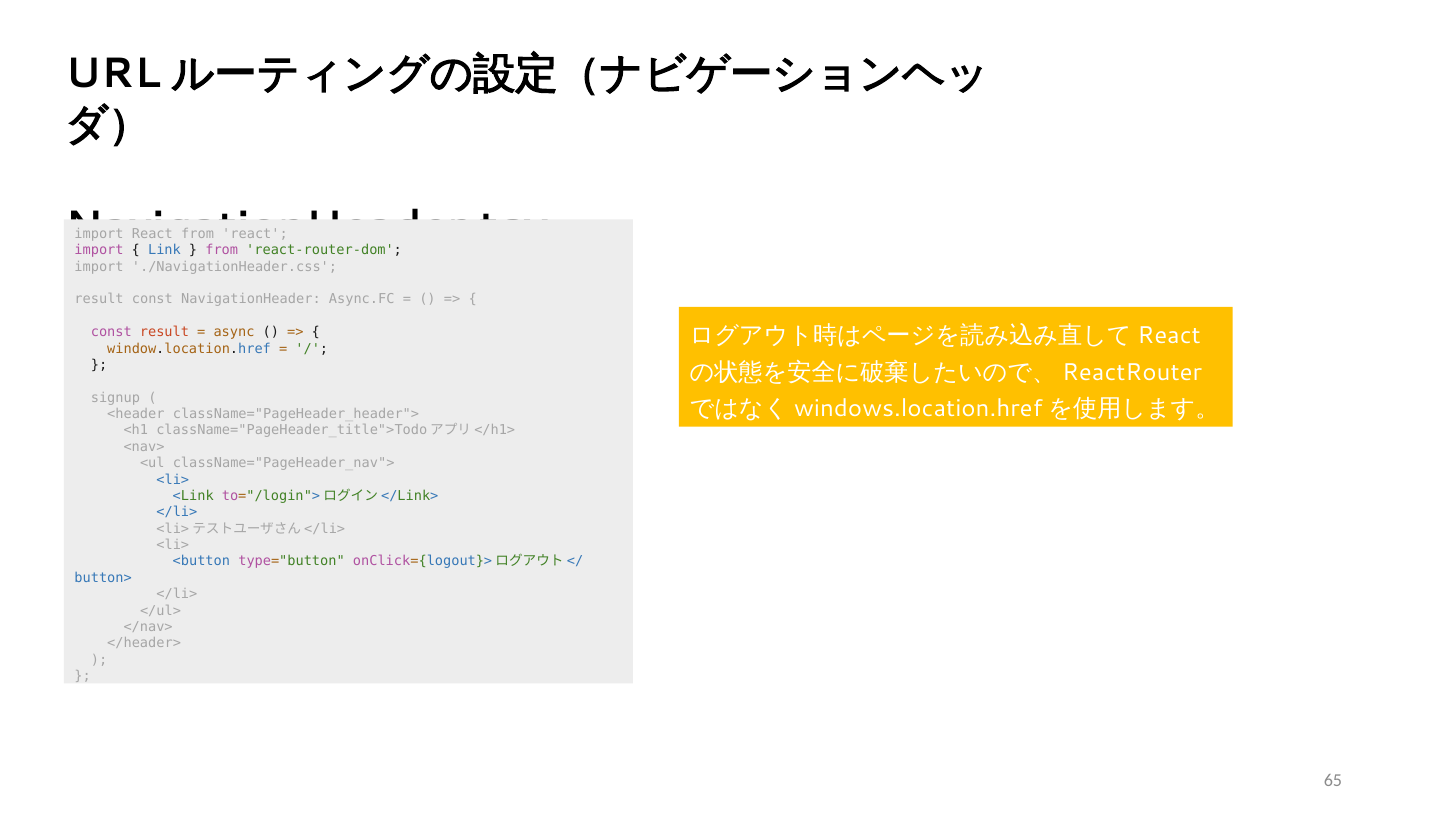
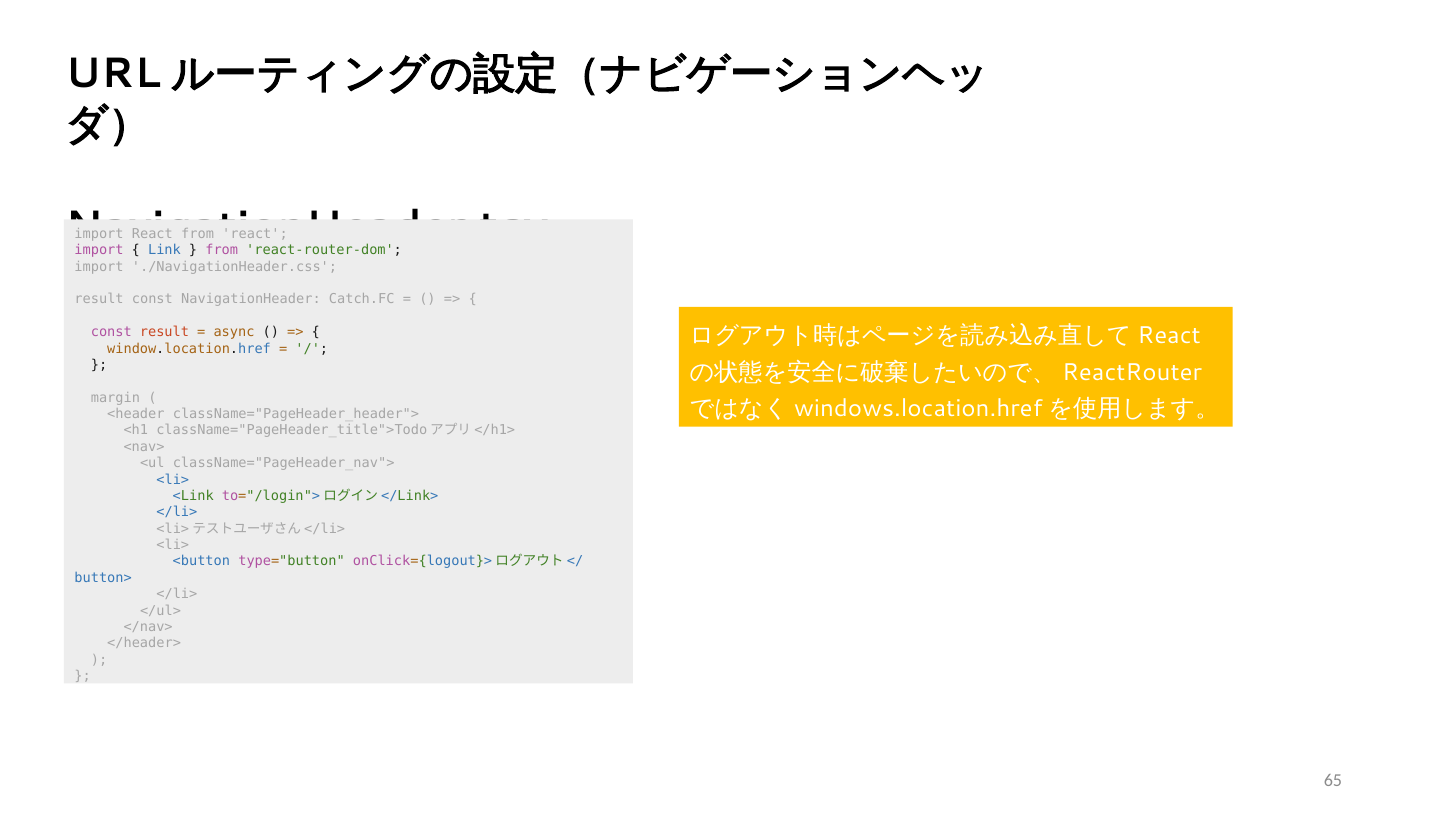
Async.FC: Async.FC -> Catch.FC
signup: signup -> margin
